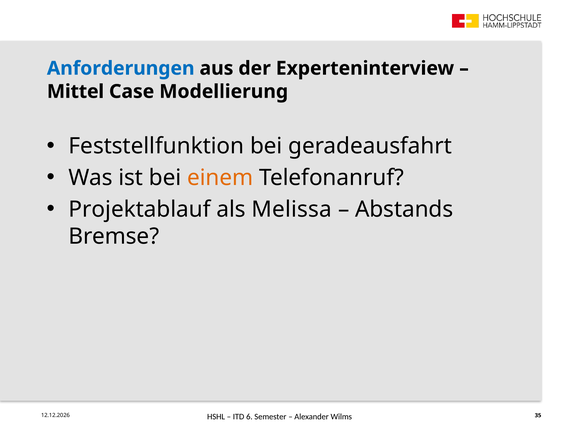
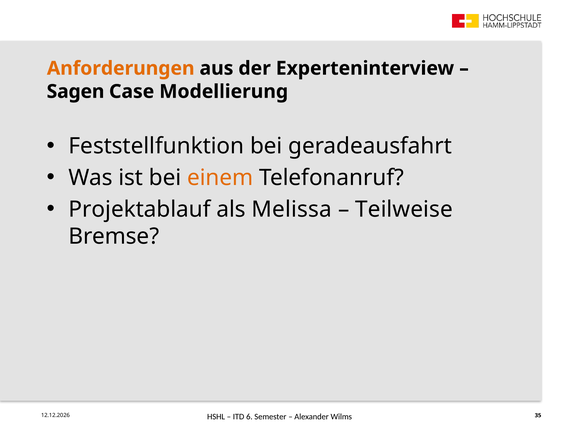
Anforderungen colour: blue -> orange
Mittel: Mittel -> Sagen
Abstands: Abstands -> Teilweise
